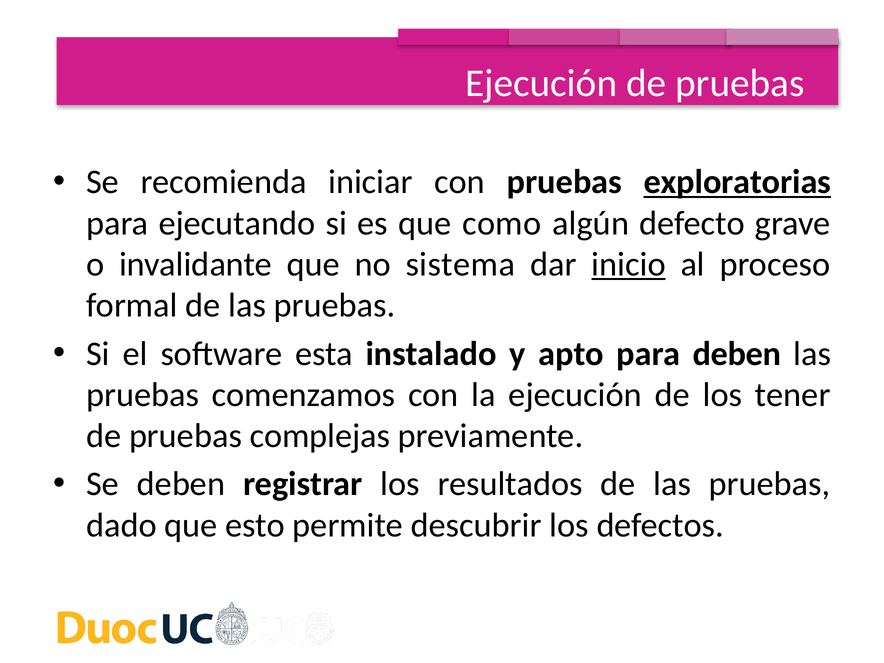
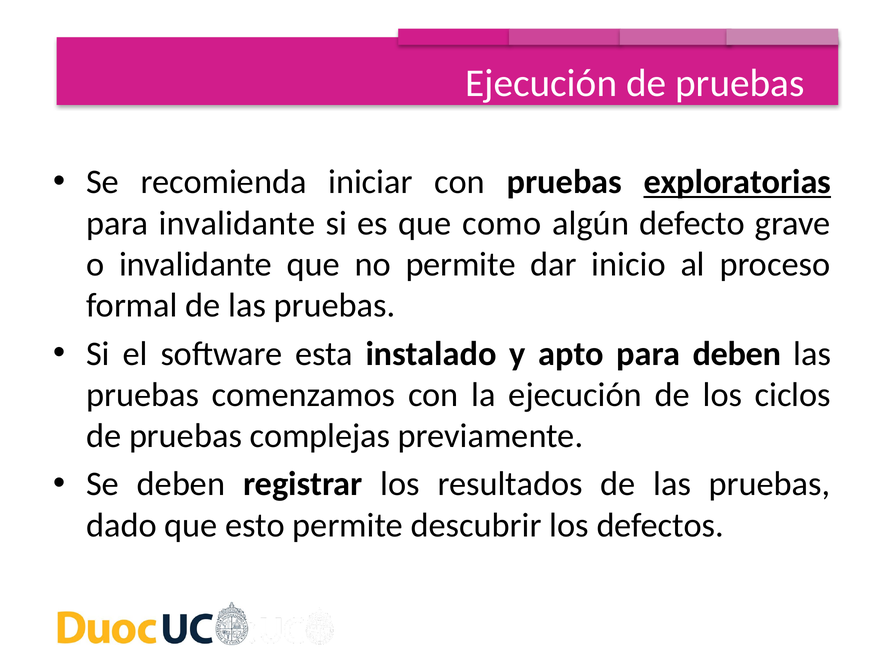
para ejecutando: ejecutando -> invalidante
no sistema: sistema -> permite
inicio underline: present -> none
tener: tener -> ciclos
